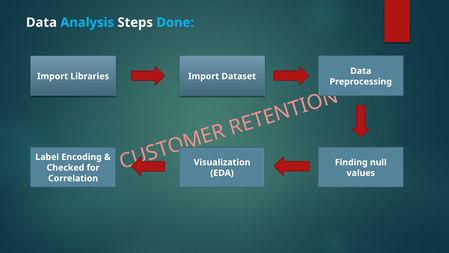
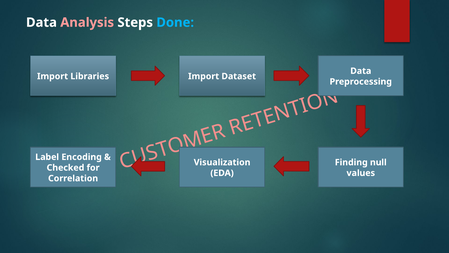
Analysis colour: light blue -> pink
